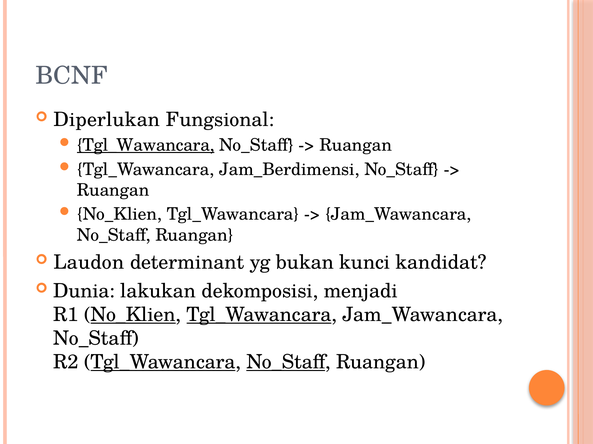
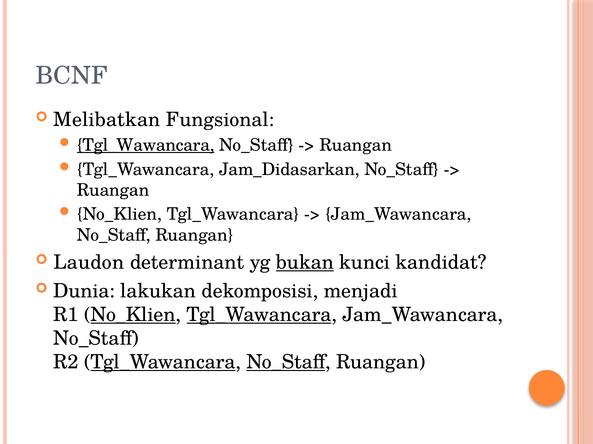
Diperlukan: Diperlukan -> Melibatkan
Jam_Berdimensi: Jam_Berdimensi -> Jam_Didasarkan
bukan underline: none -> present
